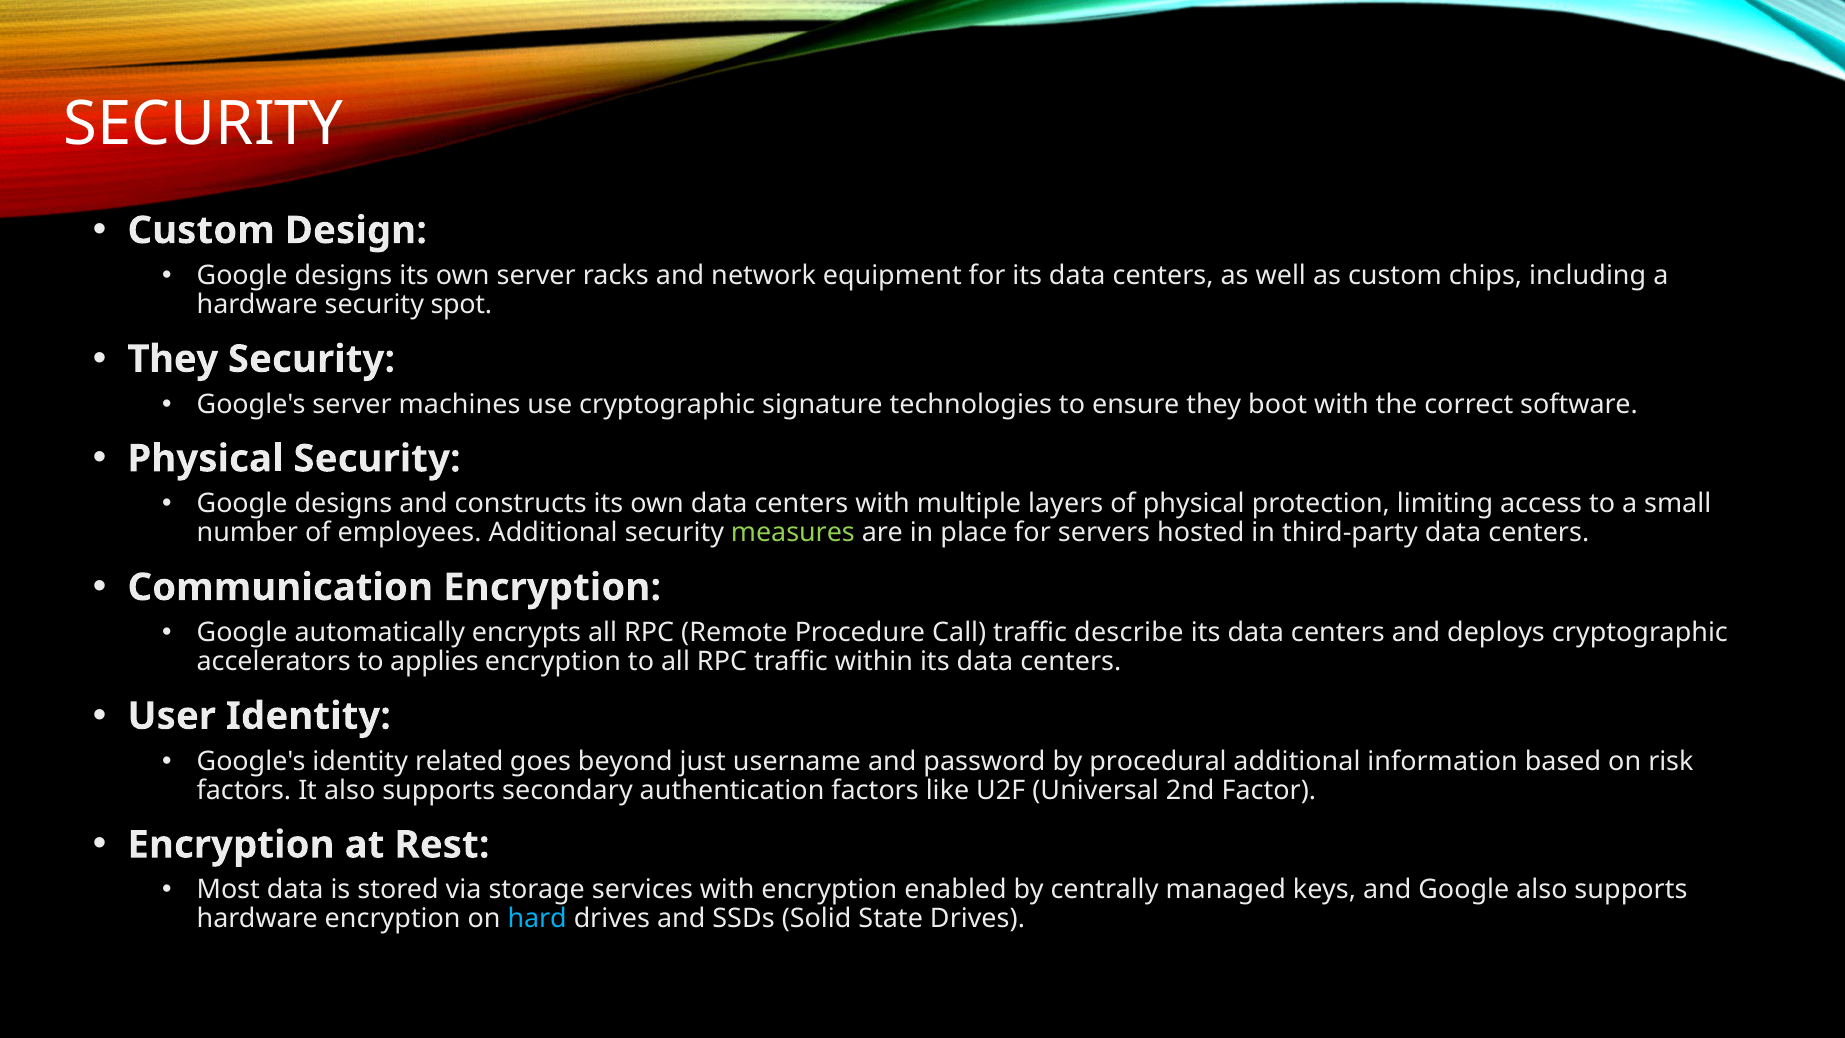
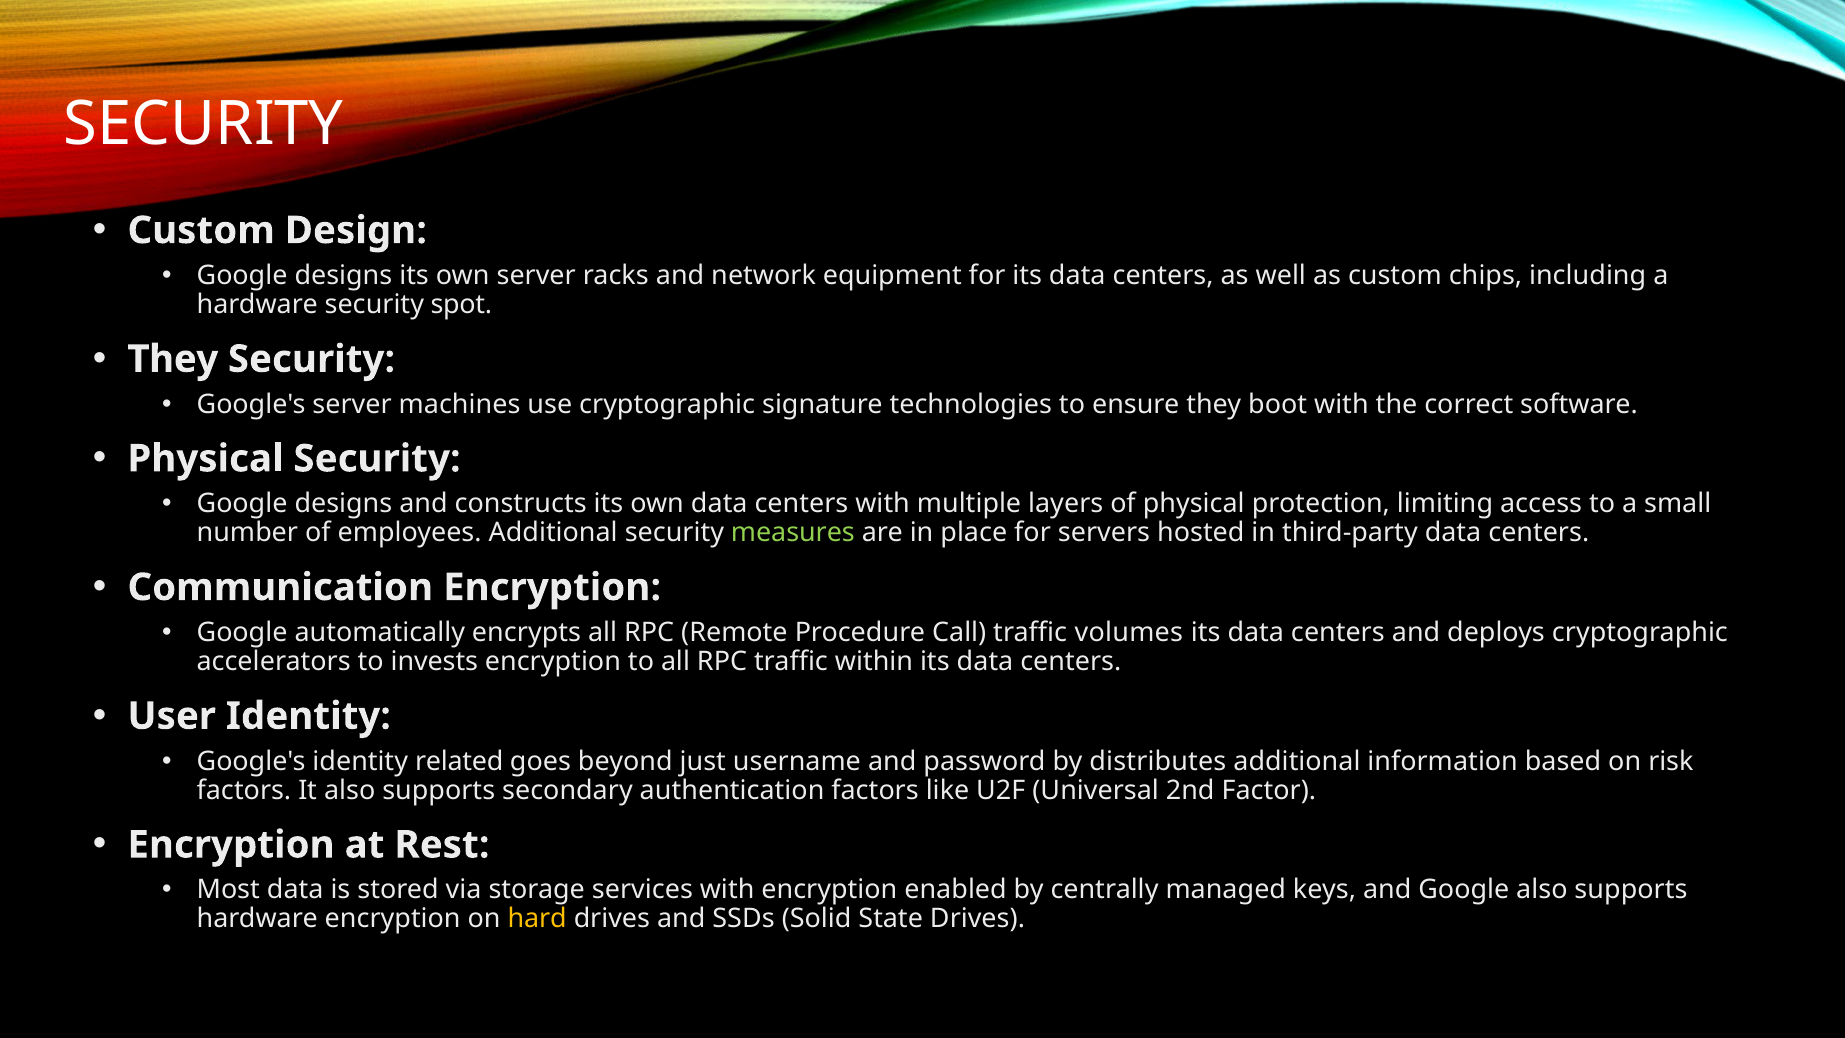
describe: describe -> volumes
applies: applies -> invests
procedural: procedural -> distributes
hard colour: light blue -> yellow
